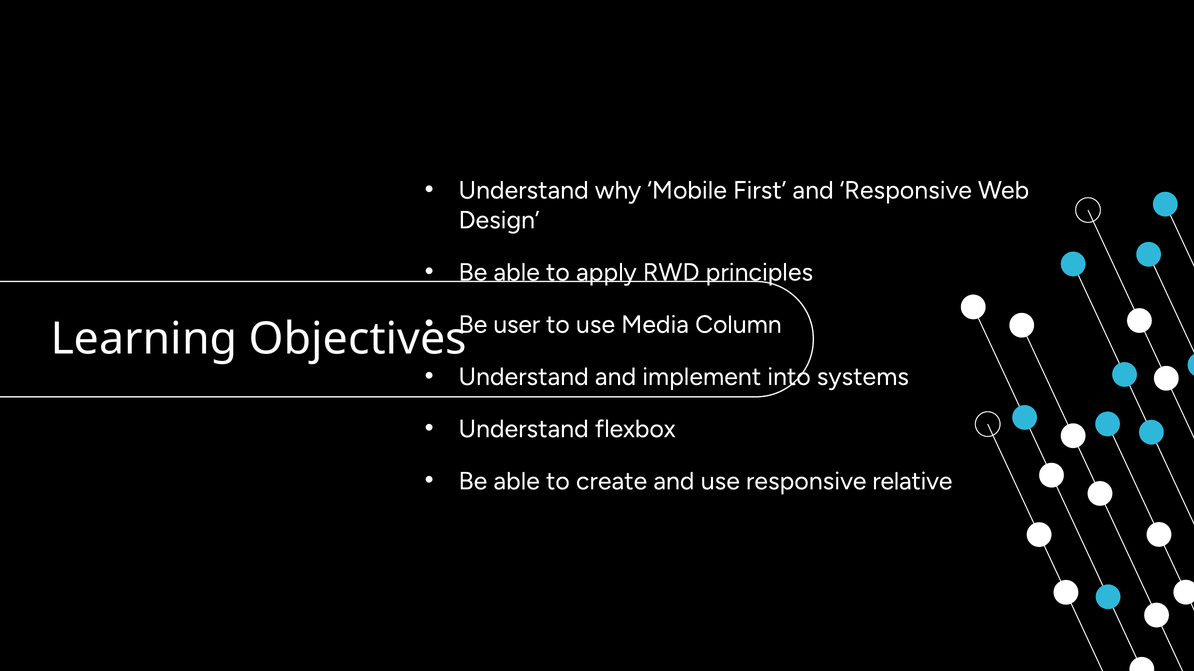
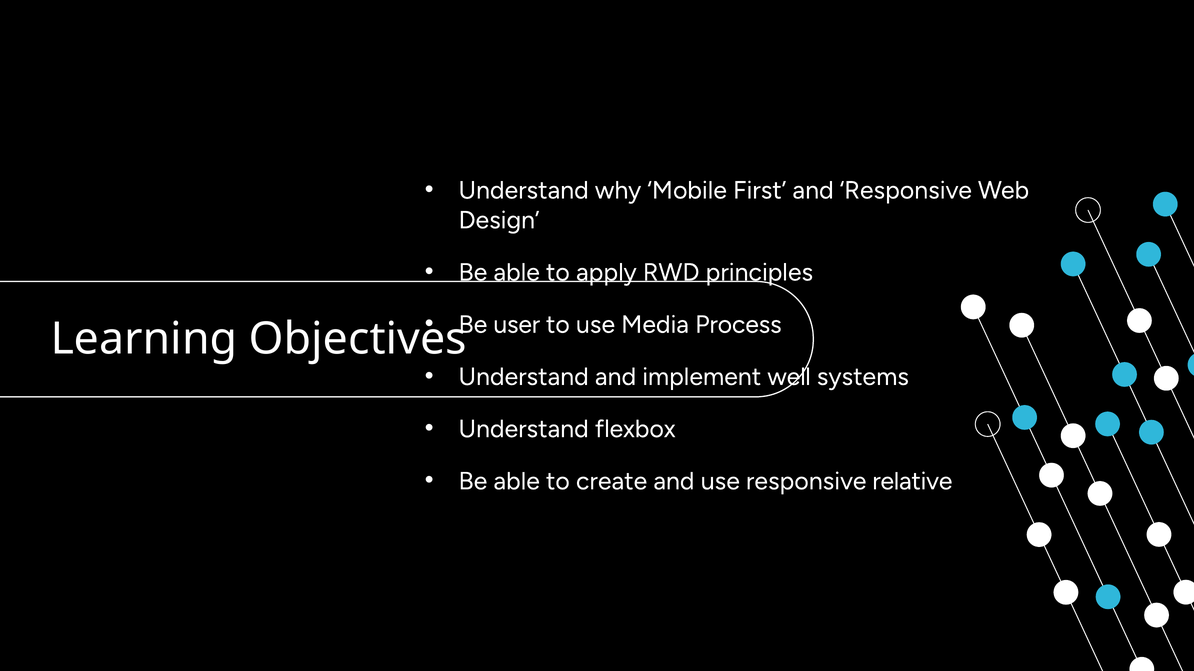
Column: Column -> Process
into: into -> well
